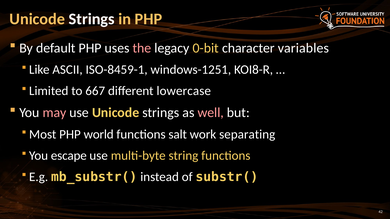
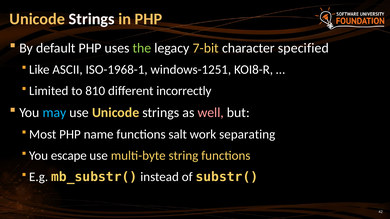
the colour: pink -> light green
0-bit: 0-bit -> 7-bit
variables: variables -> specified
ISO-8459-1: ISO-8459-1 -> ISO-1968-1
667: 667 -> 810
lowercase: lowercase -> incorrectly
may colour: pink -> light blue
world: world -> name
